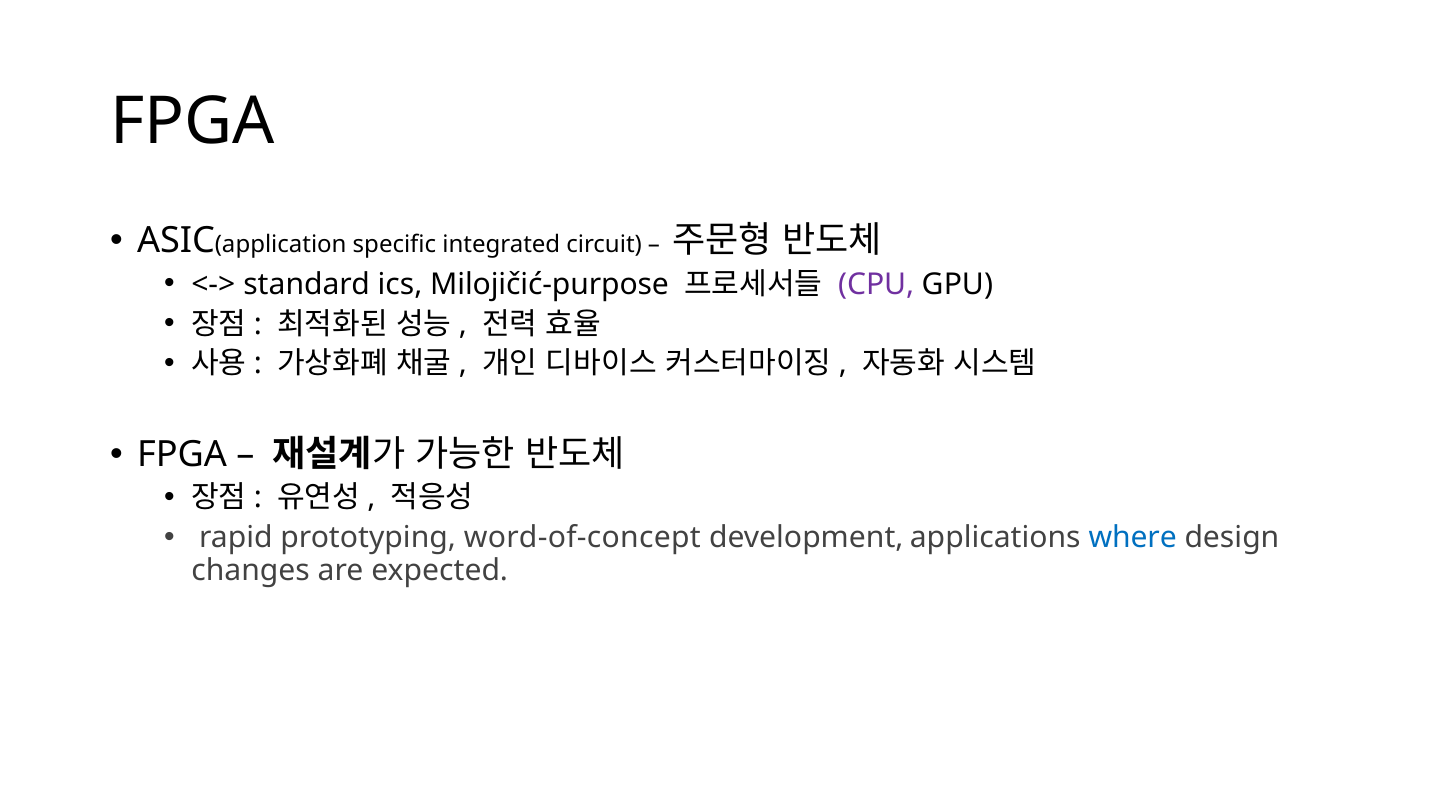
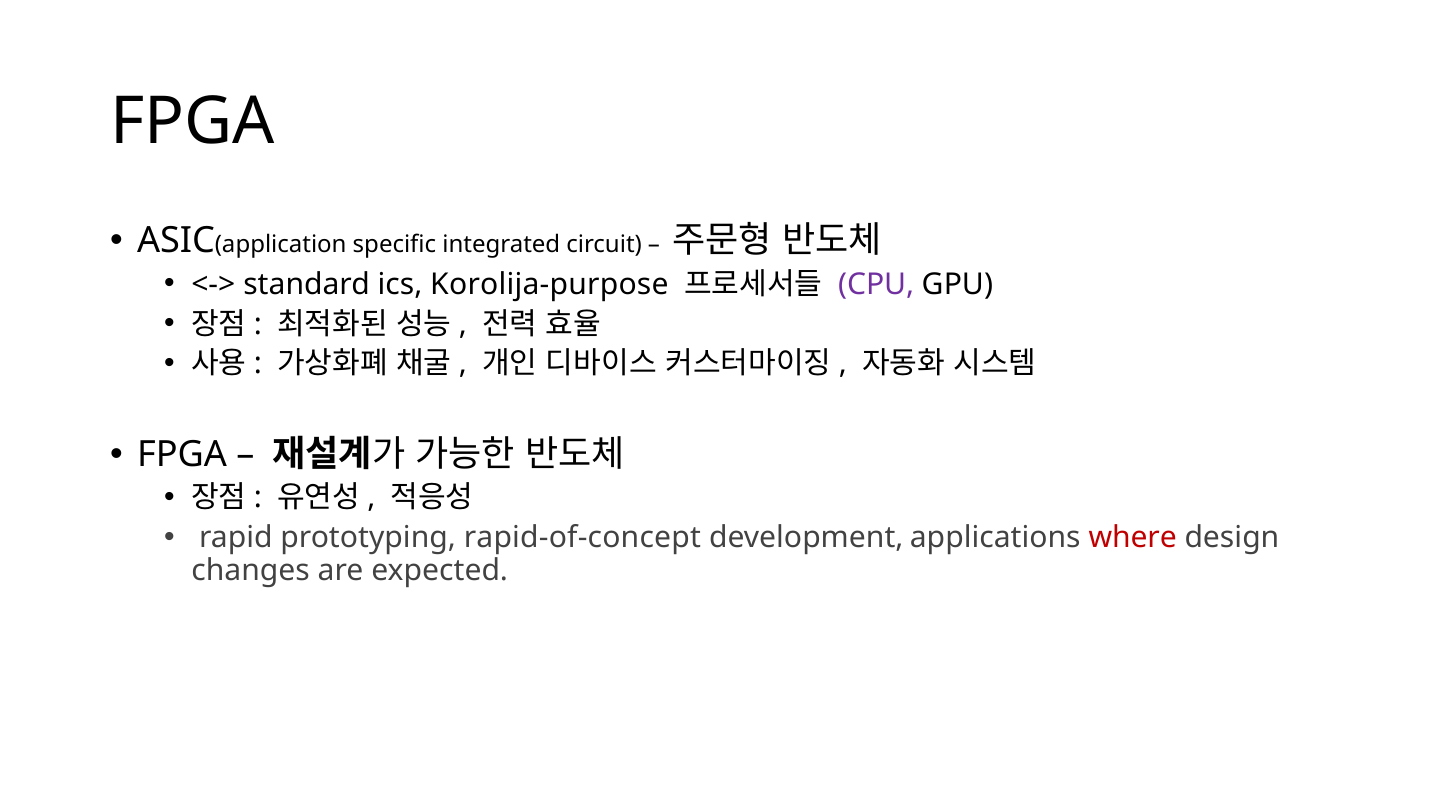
Milojičić-purpose: Milojičić-purpose -> Korolija-purpose
word-of-concept: word-of-concept -> rapid-of-concept
where colour: blue -> red
